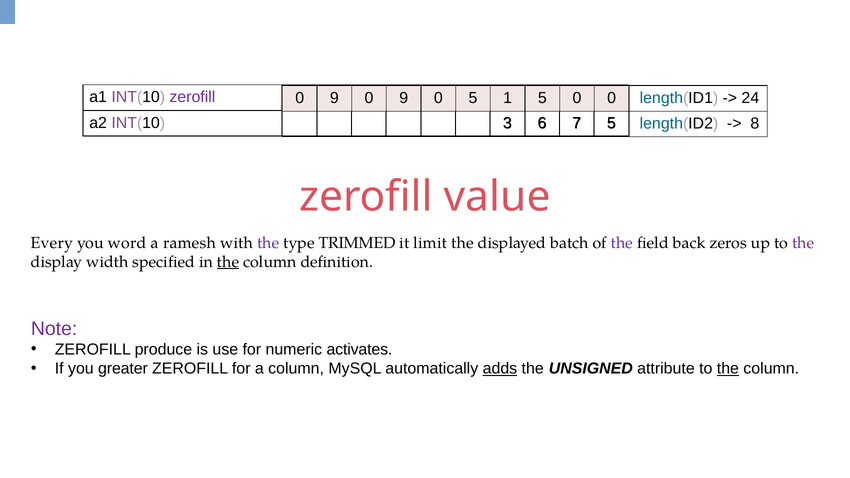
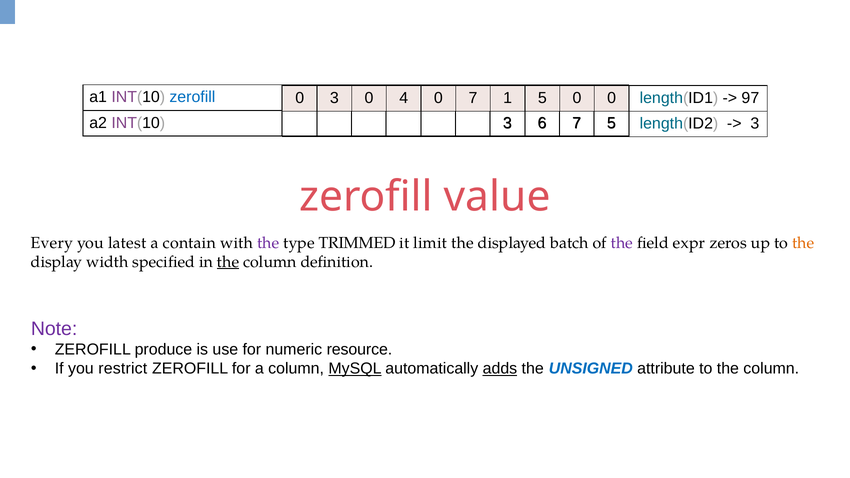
zerofill at (192, 97) colour: purple -> blue
9 at (334, 98): 9 -> 3
9 at (404, 98): 9 -> 4
0 5: 5 -> 7
24: 24 -> 97
8 at (755, 124): 8 -> 3
word: word -> latest
ramesh: ramesh -> contain
back: back -> expr
the at (803, 243) colour: purple -> orange
activates: activates -> resource
greater: greater -> restrict
MySQL underline: none -> present
UNSIGNED colour: black -> blue
the at (728, 369) underline: present -> none
